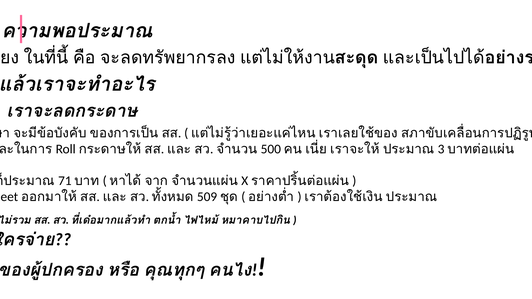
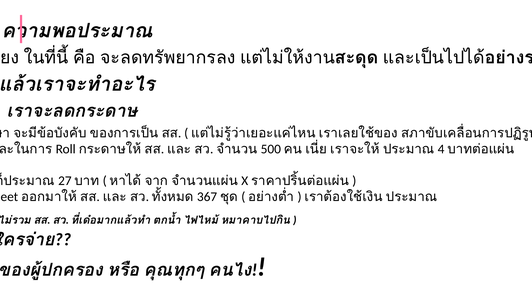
3: 3 -> 4
71: 71 -> 27
509: 509 -> 367
